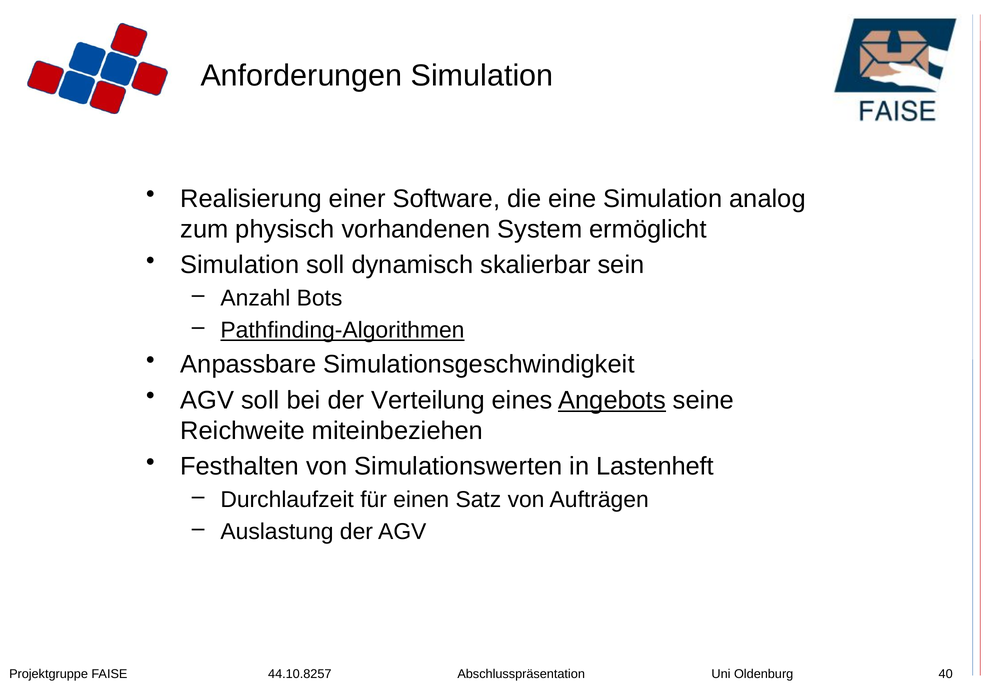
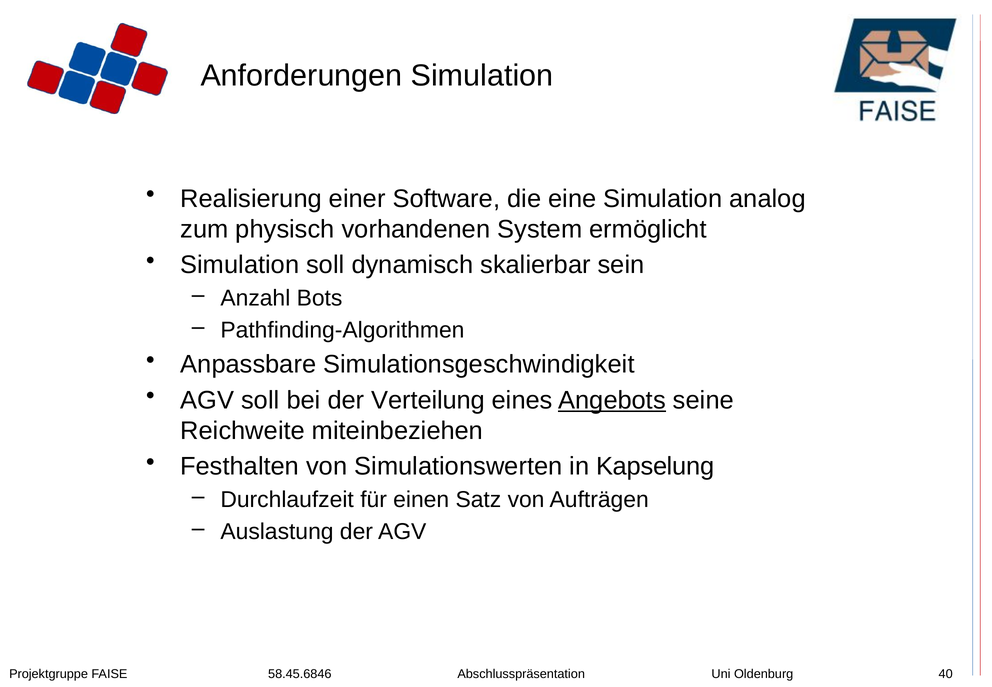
Pathfinding-Algorithmen underline: present -> none
Lastenheft: Lastenheft -> Kapselung
44.10.8257: 44.10.8257 -> 58.45.6846
